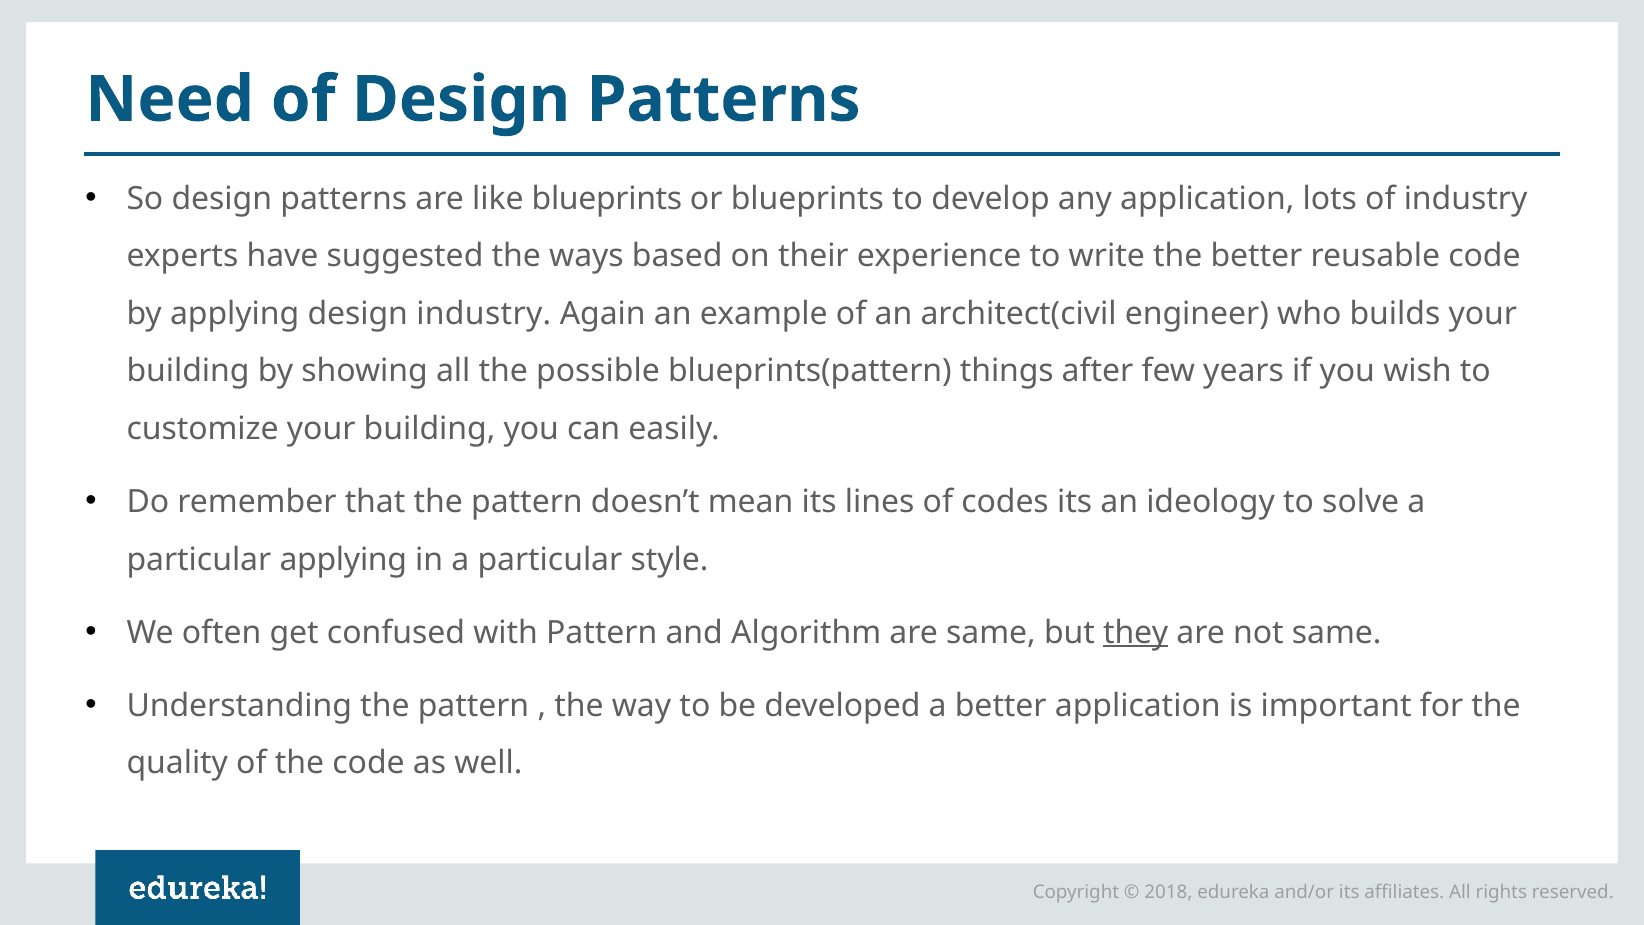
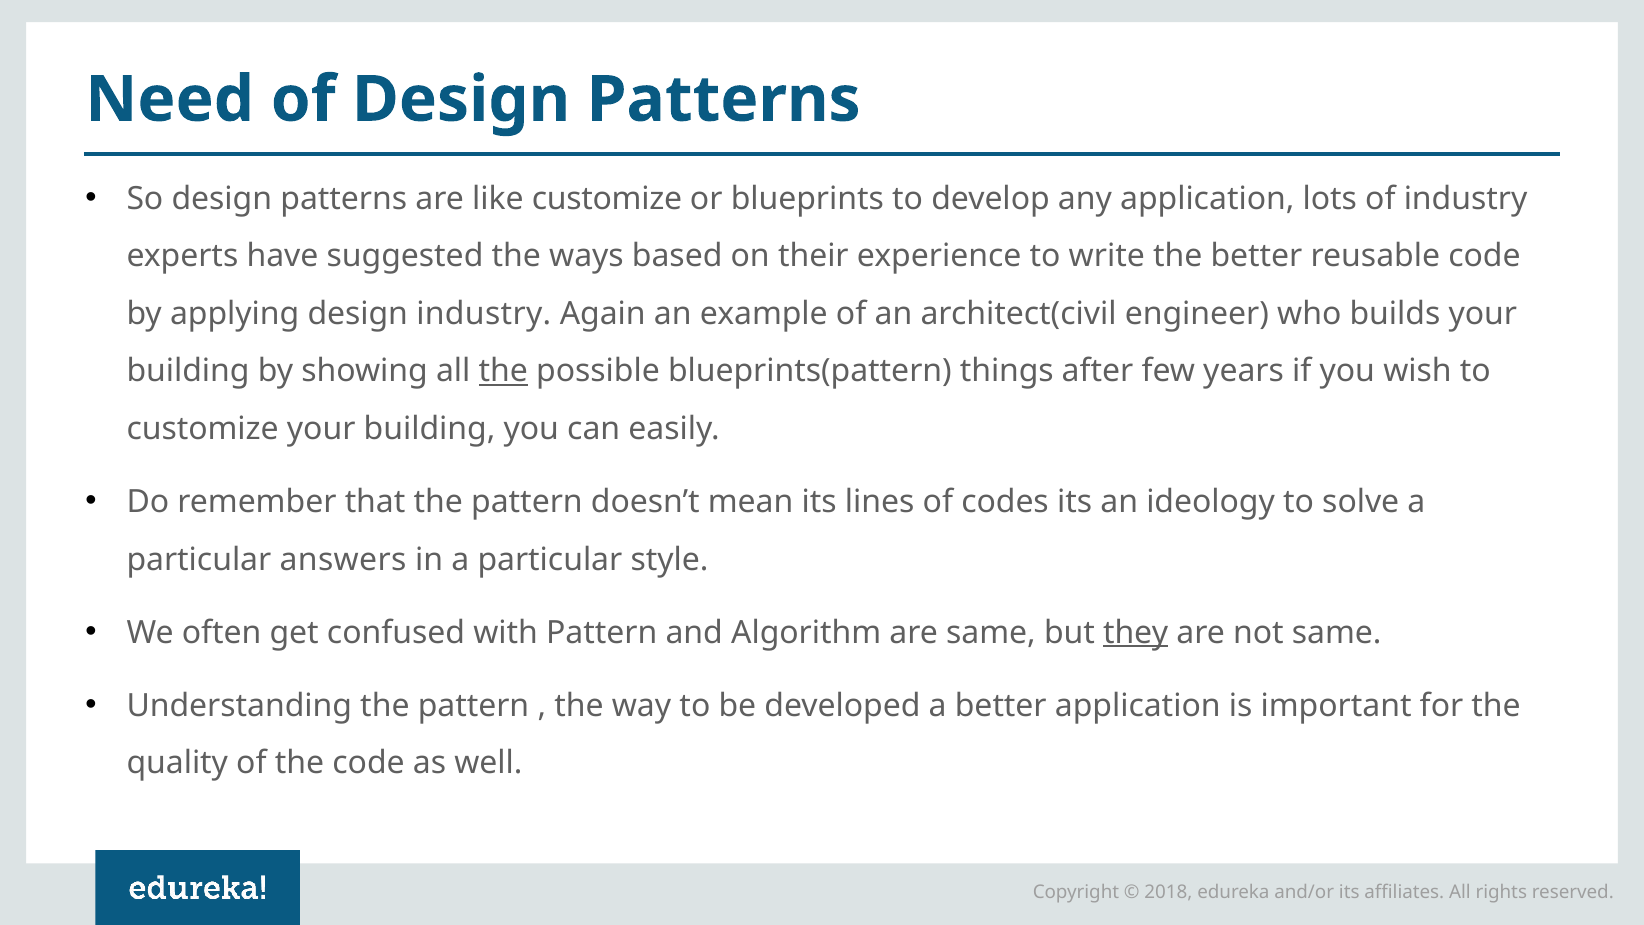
like blueprints: blueprints -> customize
the at (503, 371) underline: none -> present
particular applying: applying -> answers
